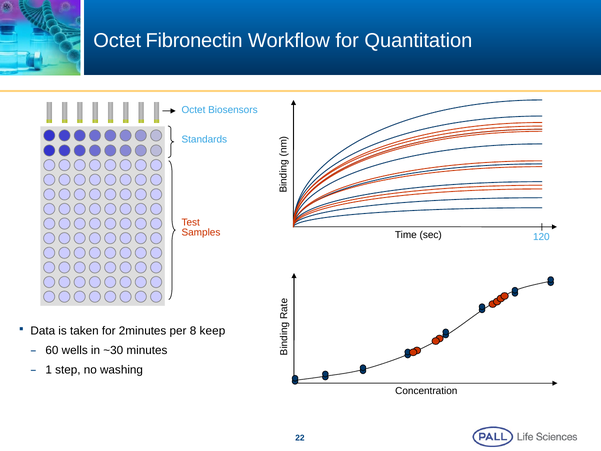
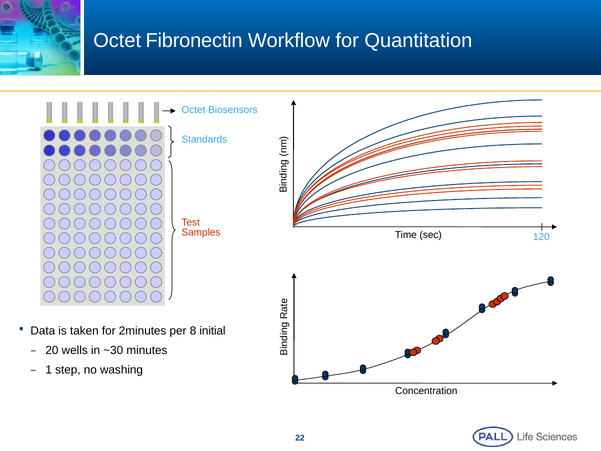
keep: keep -> initial
60: 60 -> 20
